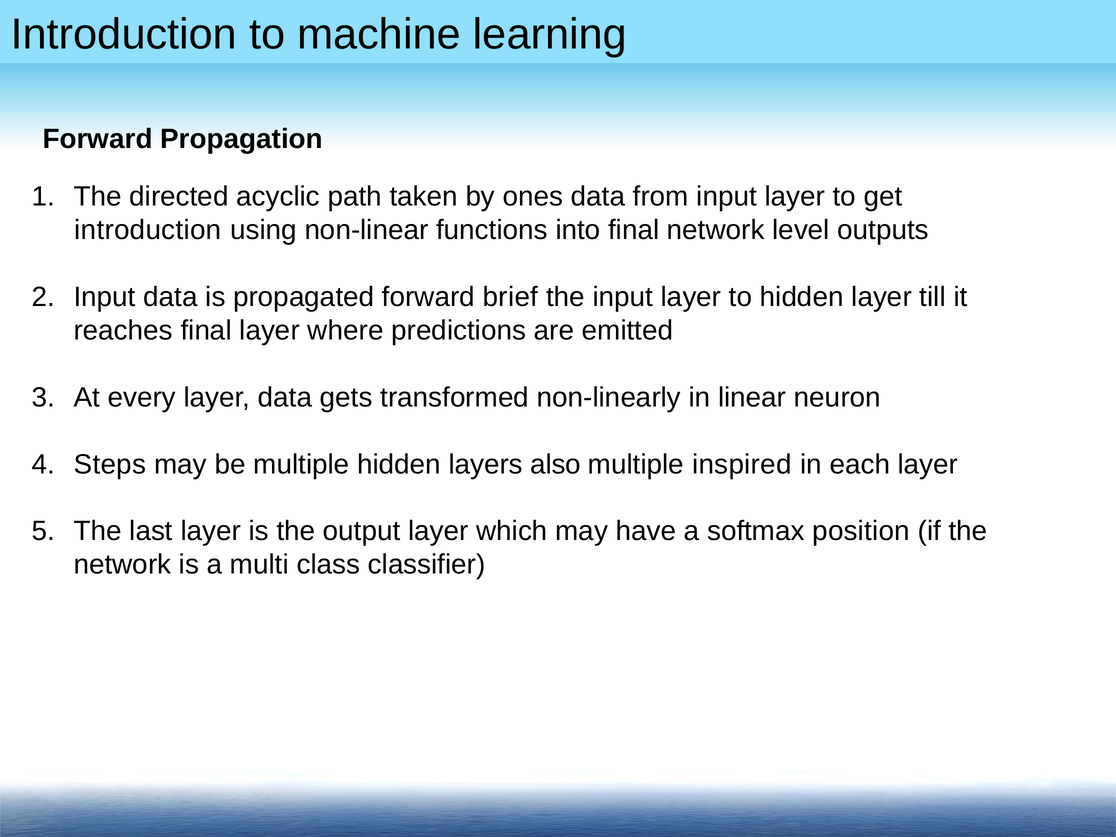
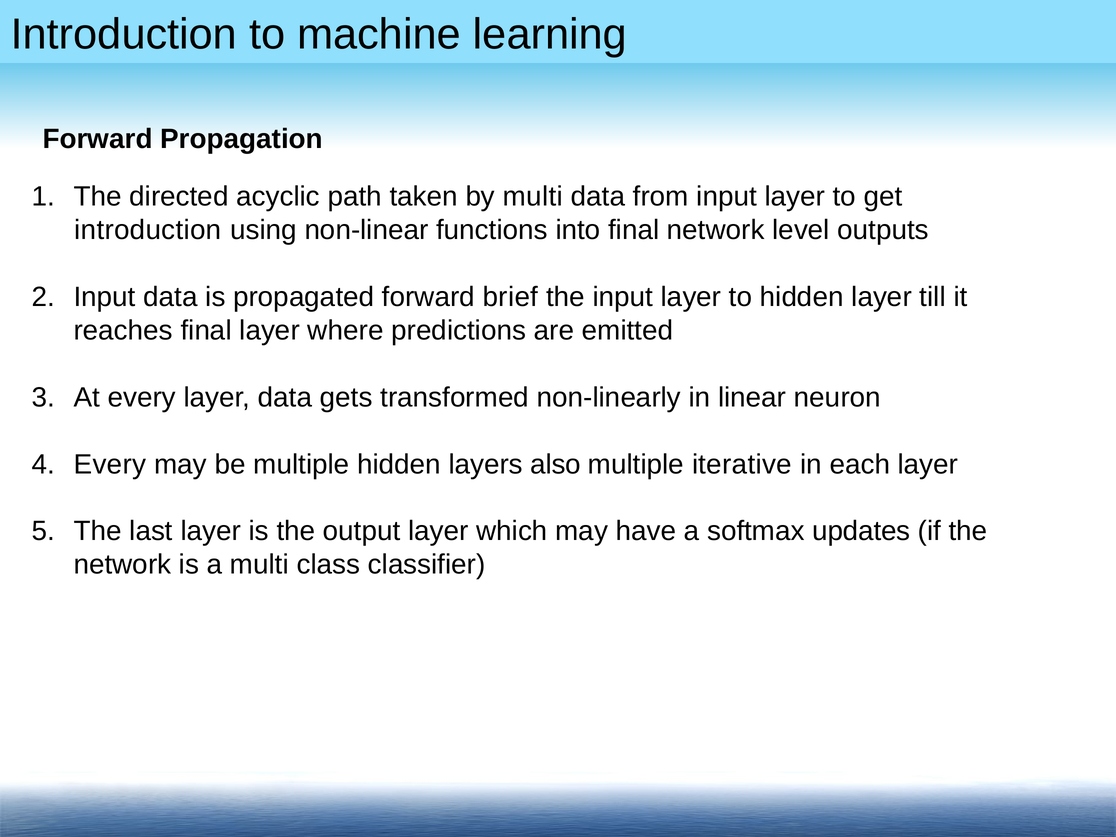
by ones: ones -> multi
Steps at (110, 464): Steps -> Every
inspired: inspired -> iterative
position: position -> updates
